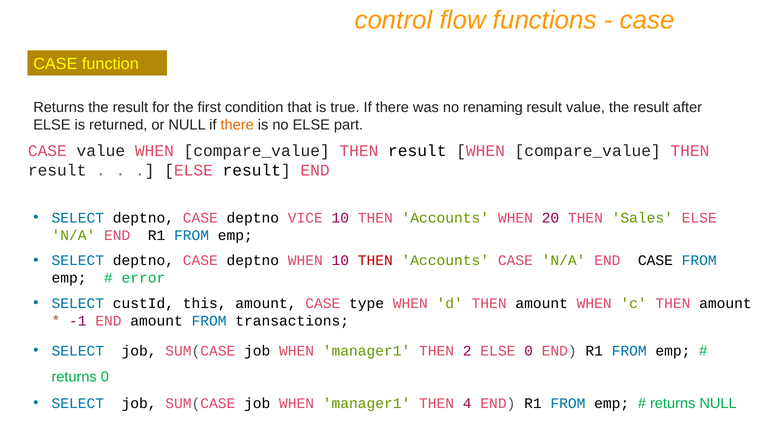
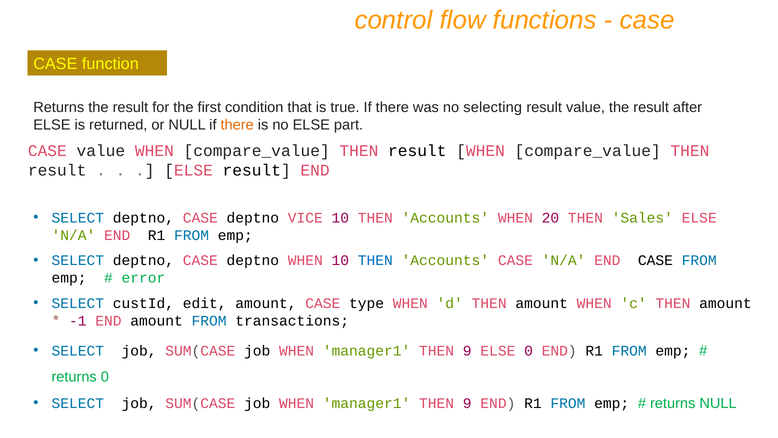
renaming: renaming -> selecting
THEN at (375, 260) colour: red -> blue
this: this -> edit
2 at (467, 350): 2 -> 9
4 at (467, 403): 4 -> 9
